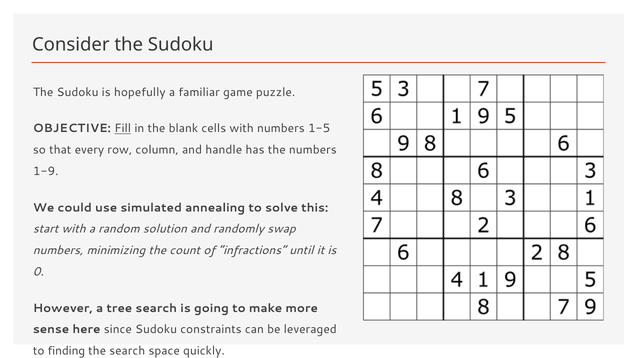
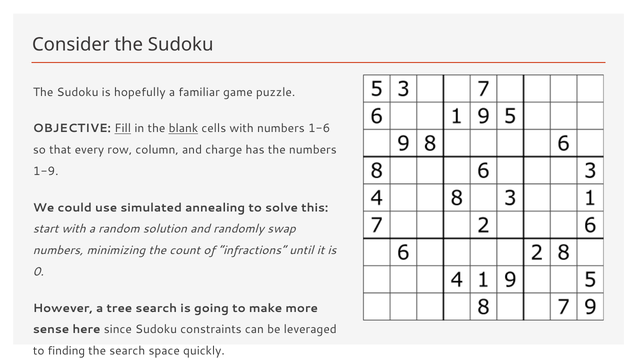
blank underline: none -> present
1-5: 1-5 -> 1-6
handle: handle -> charge
